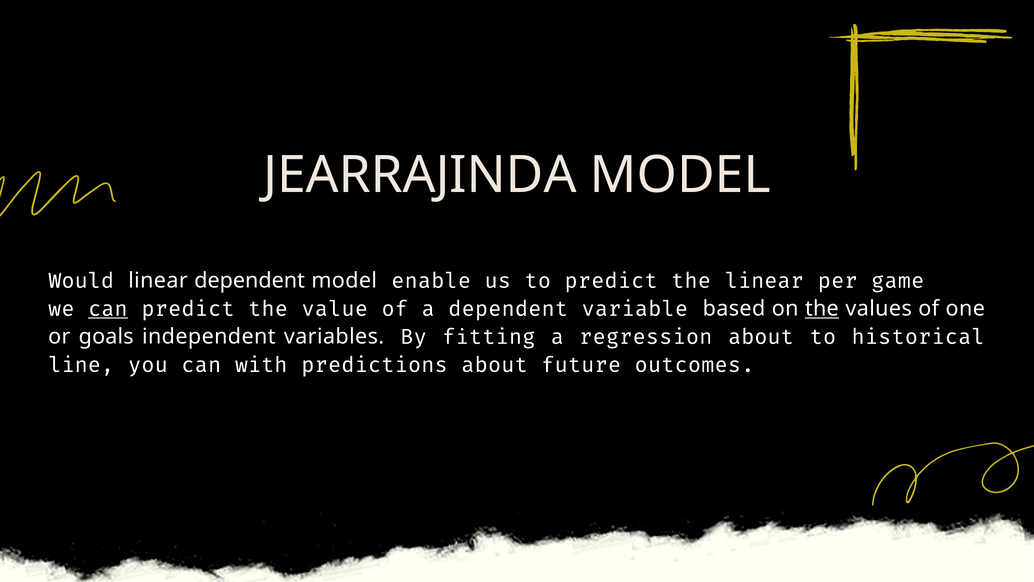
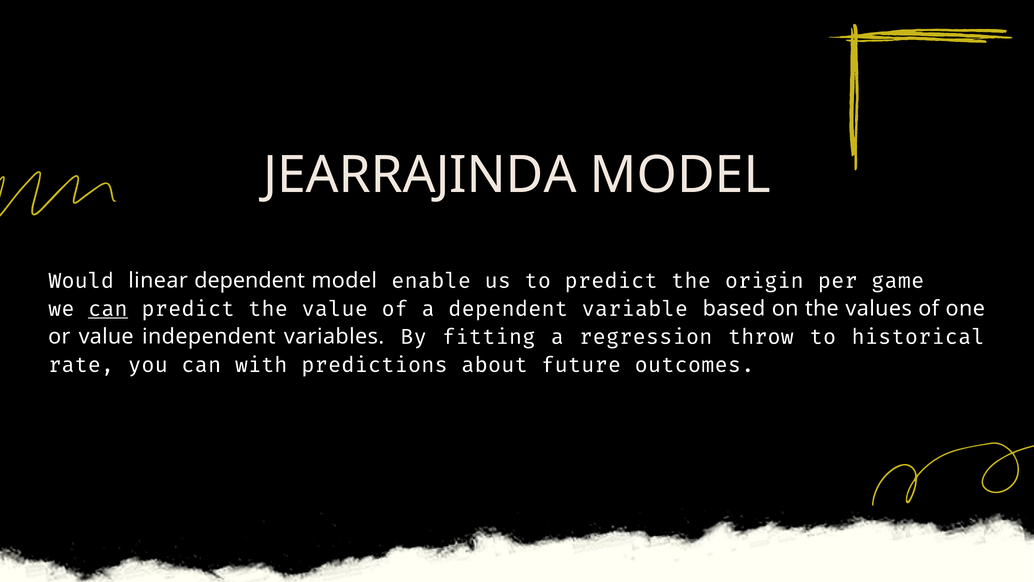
the linear: linear -> origin
the at (822, 308) underline: present -> none
or goals: goals -> value
regression about: about -> throw
line: line -> rate
